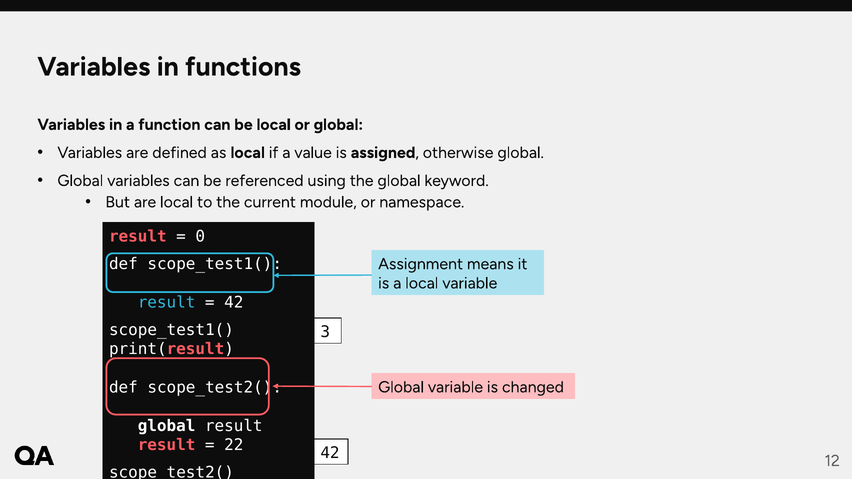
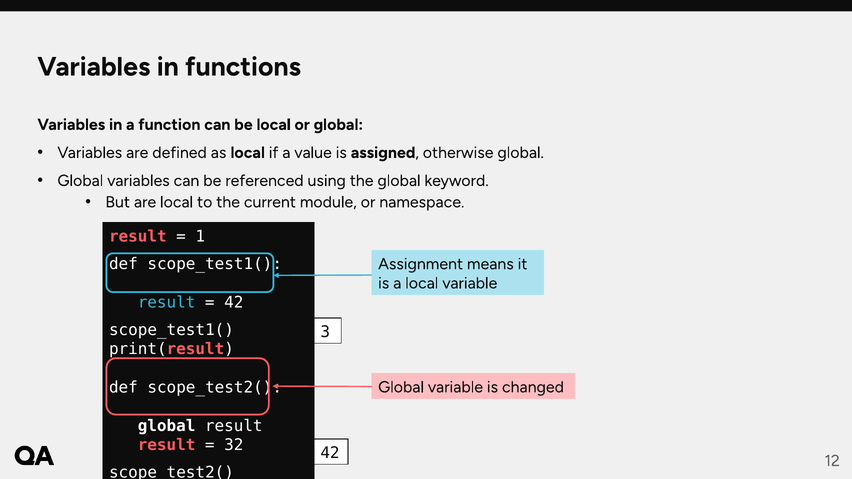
0: 0 -> 1
22: 22 -> 32
